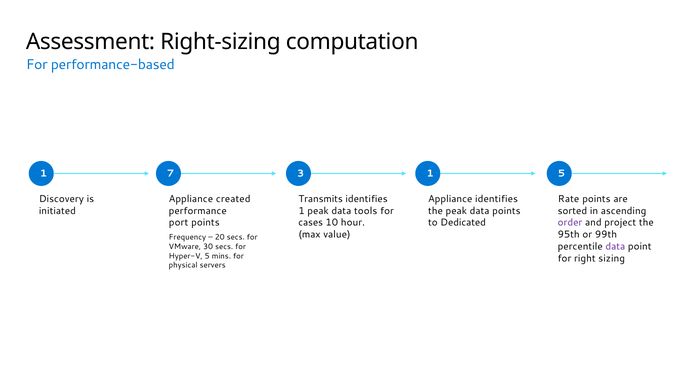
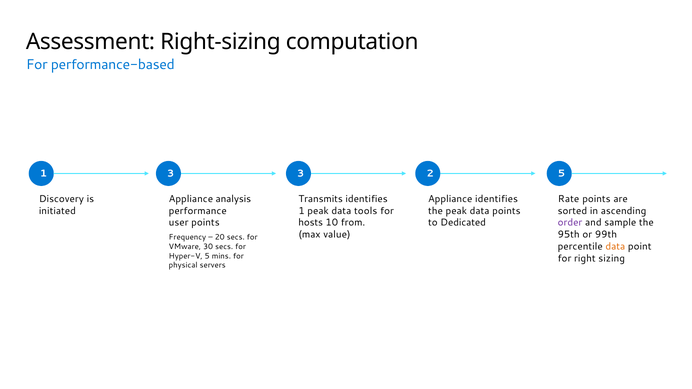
1 7: 7 -> 3
3 1: 1 -> 2
created: created -> analysis
port: port -> user
cases: cases -> hosts
hour: hour -> from
project: project -> sample
data at (615, 247) colour: purple -> orange
